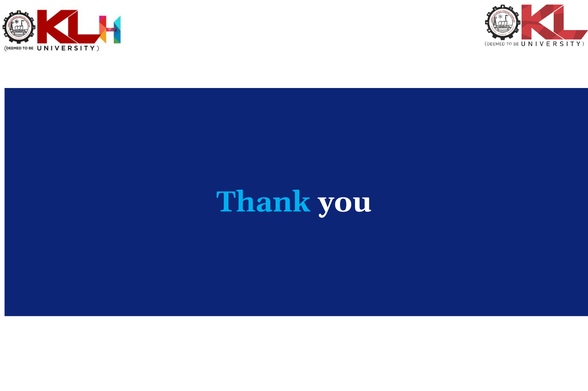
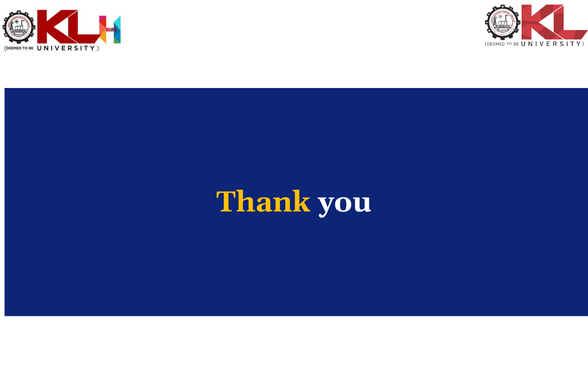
Thank colour: light blue -> yellow
